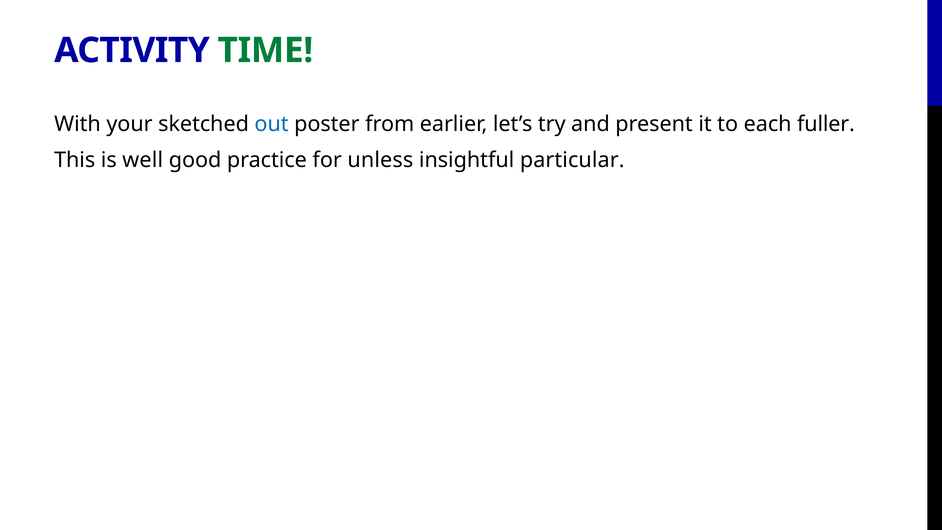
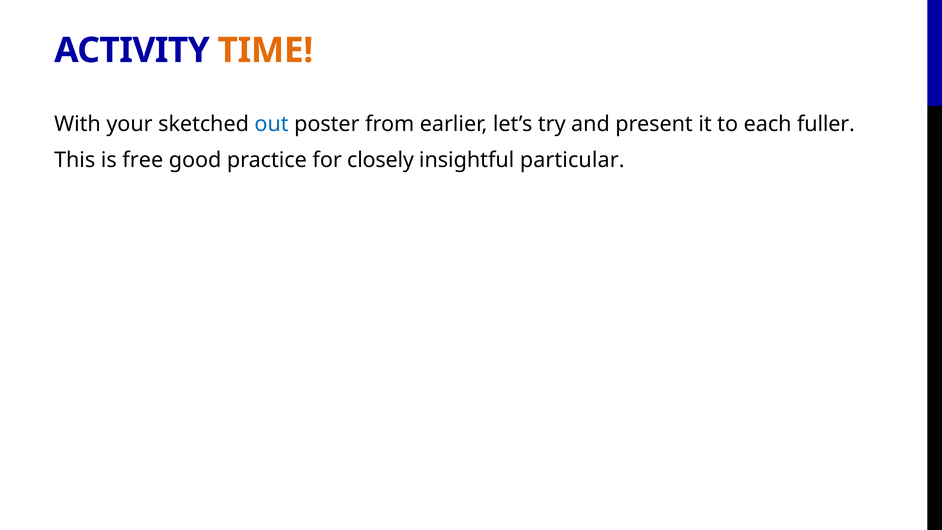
TIME colour: green -> orange
well: well -> free
unless: unless -> closely
